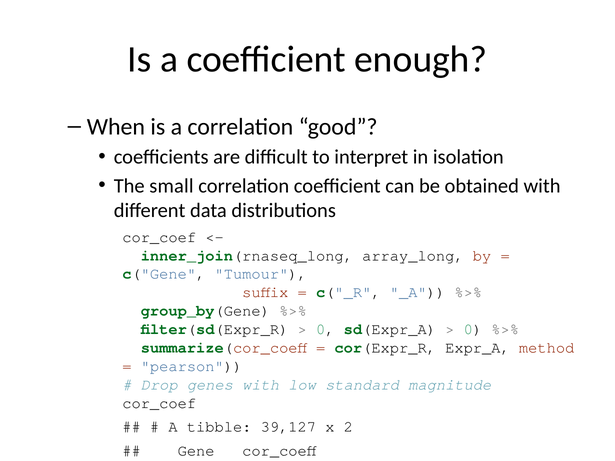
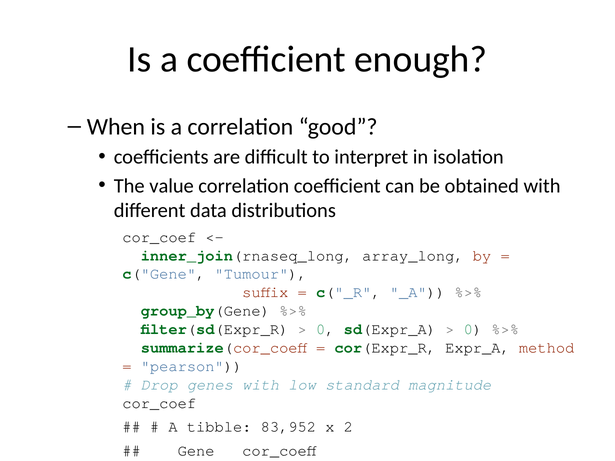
small: small -> value
39,127: 39,127 -> 83,952
